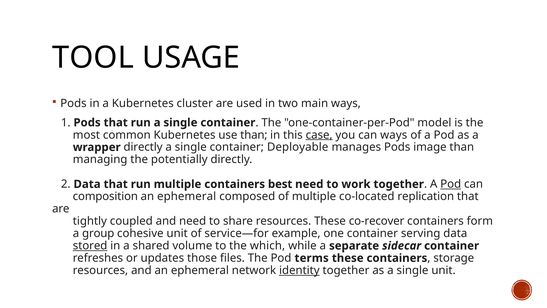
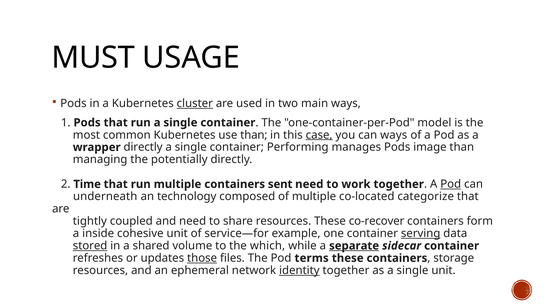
TOOL: TOOL -> MUST
cluster underline: none -> present
Deployable: Deployable -> Performing
2 Data: Data -> Time
best: best -> sent
composition: composition -> underneath
ephemeral at (187, 196): ephemeral -> technology
replication: replication -> categorize
group: group -> inside
serving underline: none -> present
separate underline: none -> present
those underline: none -> present
